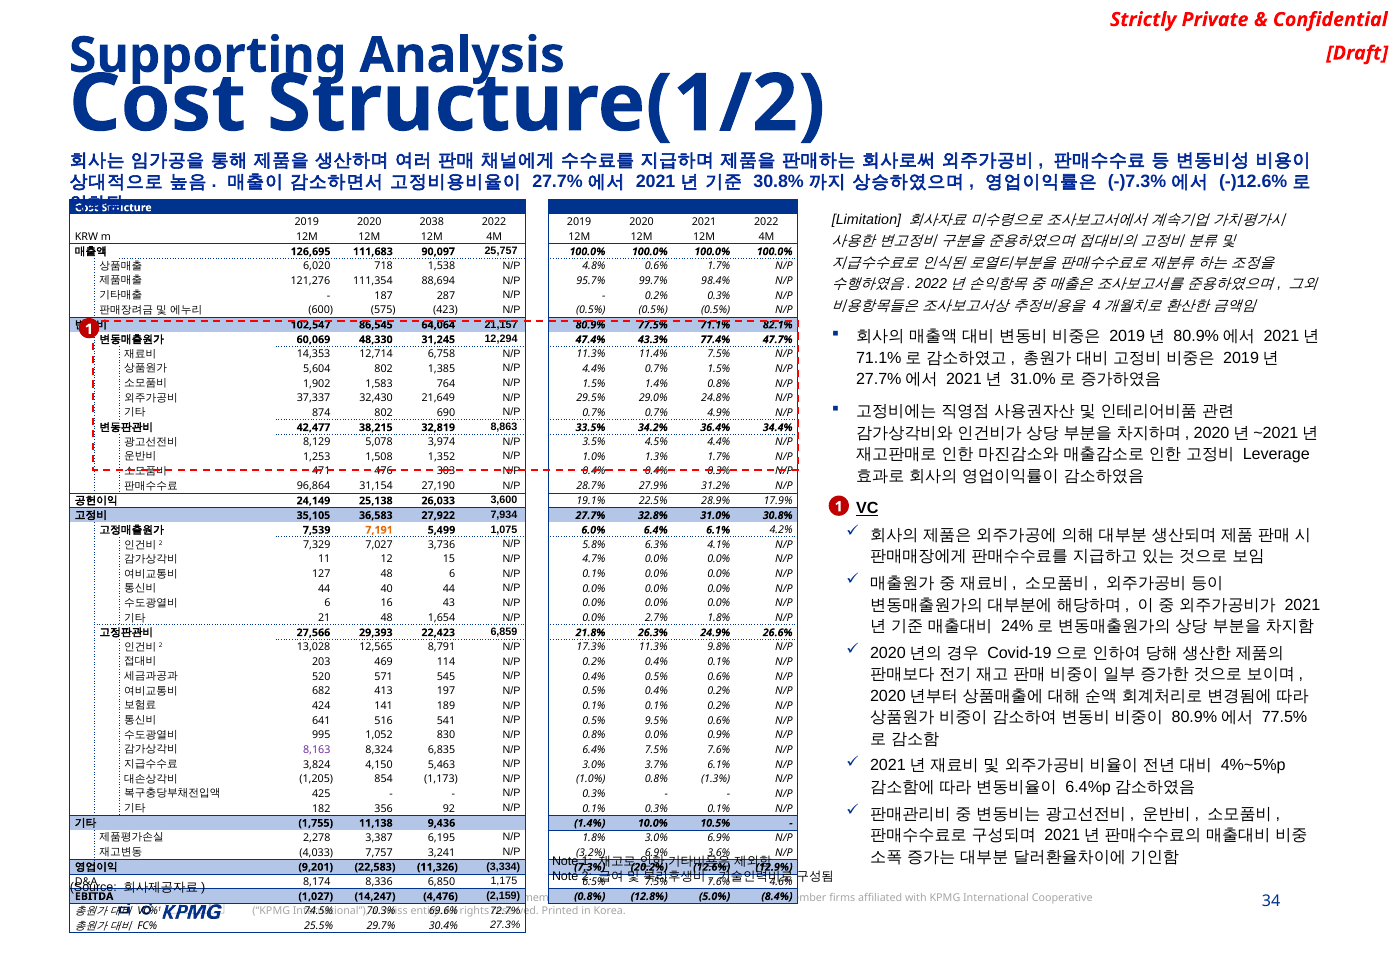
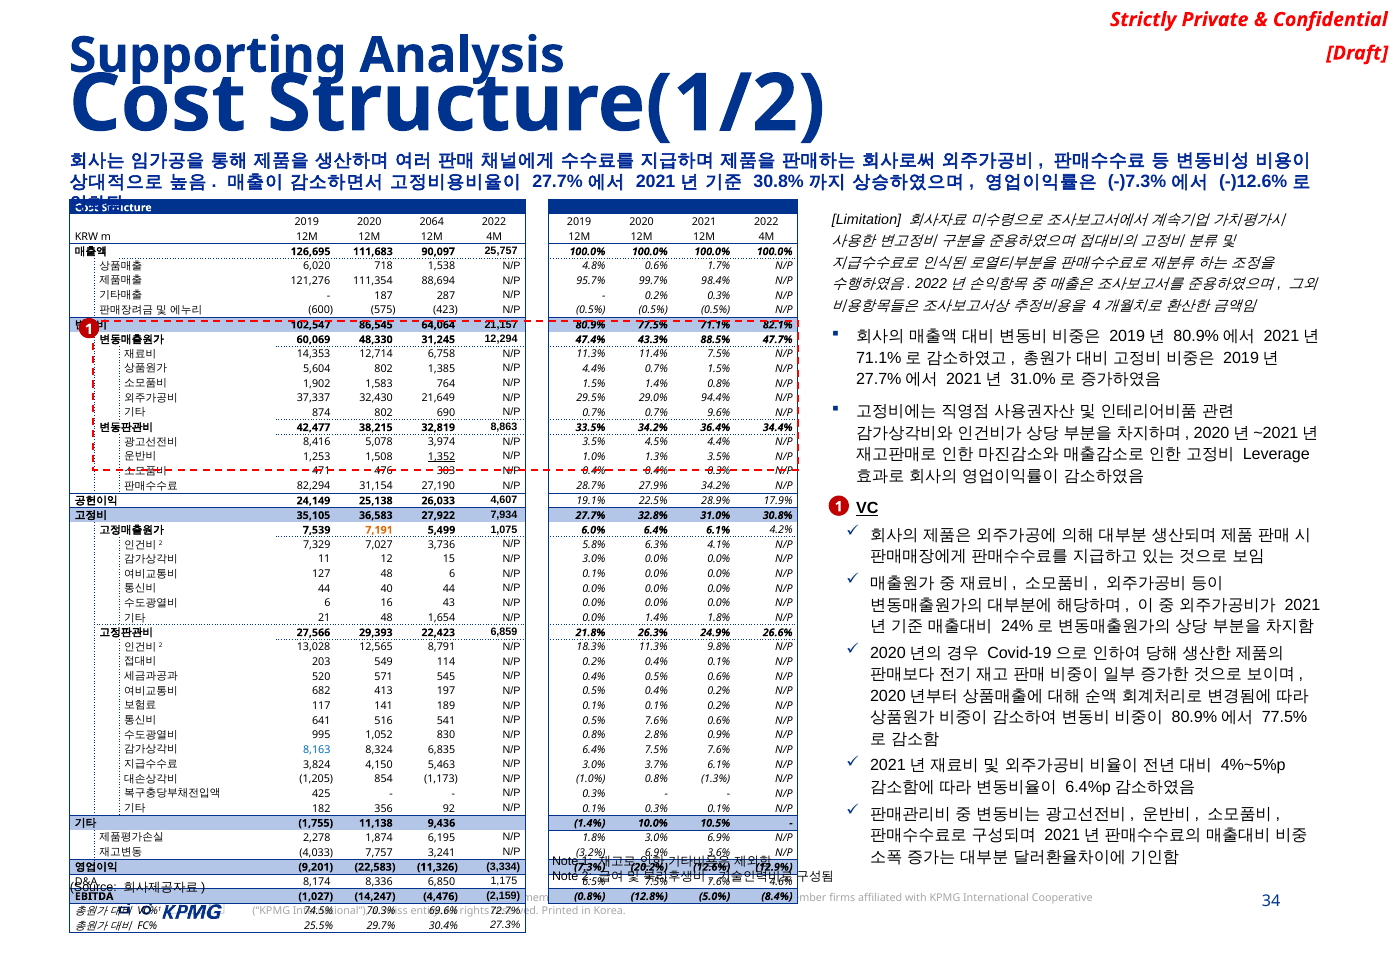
2038: 2038 -> 2064
77.4%: 77.4% -> 88.5%
24.8%: 24.8% -> 94.4%
4.9%: 4.9% -> 9.6%
8,129: 8,129 -> 8,416
1,352 underline: none -> present
1.3% 1.7%: 1.7% -> 3.5%
96,864: 96,864 -> 82,294
27.9% 31.2%: 31.2% -> 34.2%
3,600: 3,600 -> 4,607
15 N/P 4.7%: 4.7% -> 3.0%
0.0% 2.7%: 2.7% -> 1.4%
17.3%: 17.3% -> 18.3%
469: 469 -> 549
424: 424 -> 117
0.5% 9.5%: 9.5% -> 7.6%
0.8% 0.0%: 0.0% -> 2.8%
8,163 colour: purple -> blue
3,387: 3,387 -> 1,874
